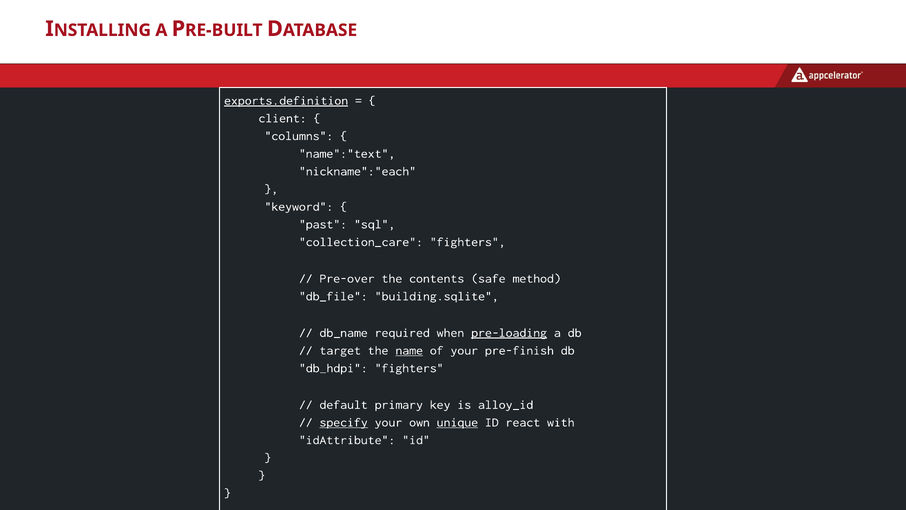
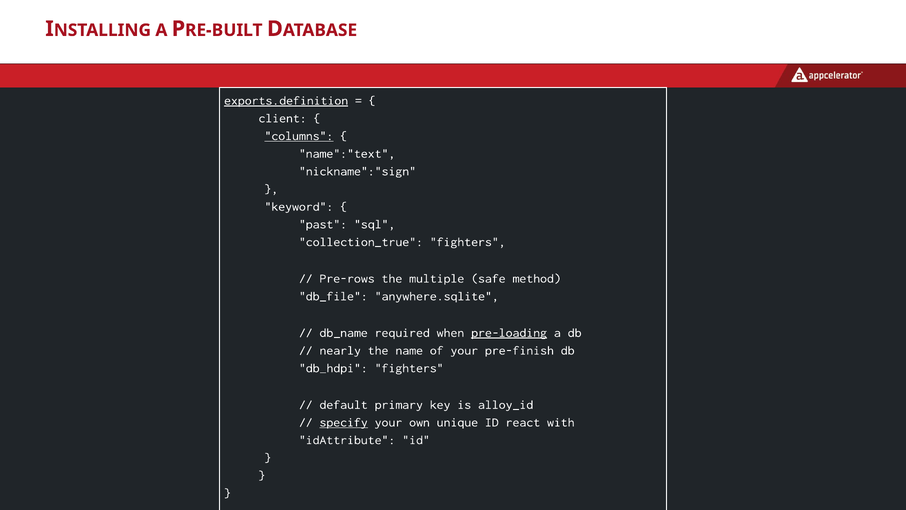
columns underline: none -> present
nickname":"each: nickname":"each -> nickname":"sign
collection_care: collection_care -> collection_true
Pre-over: Pre-over -> Pre-rows
contents: contents -> multiple
building.sqlite: building.sqlite -> anywhere.sqlite
target: target -> nearly
name underline: present -> none
unique underline: present -> none
